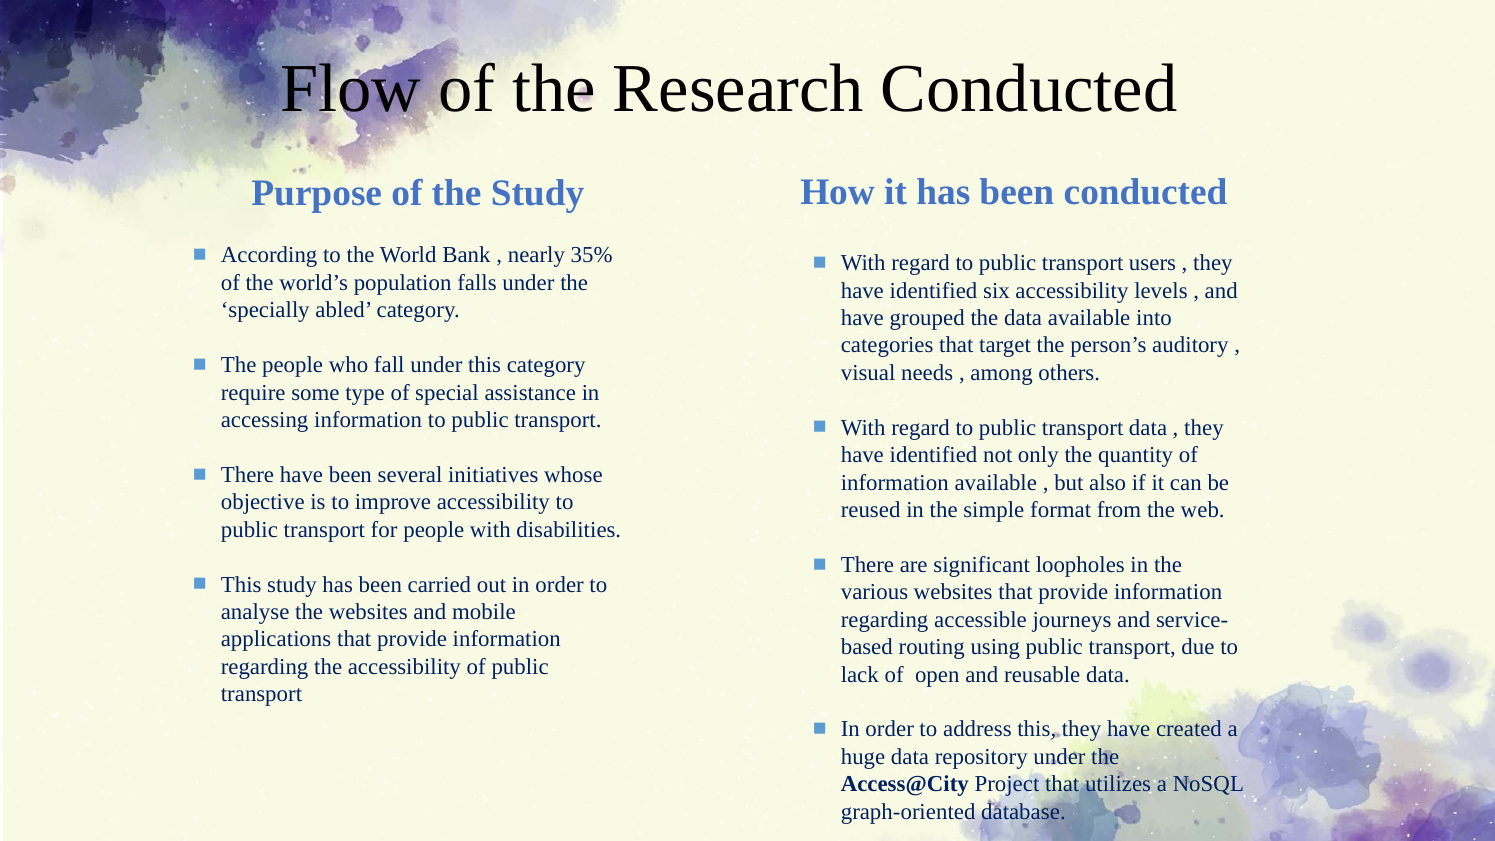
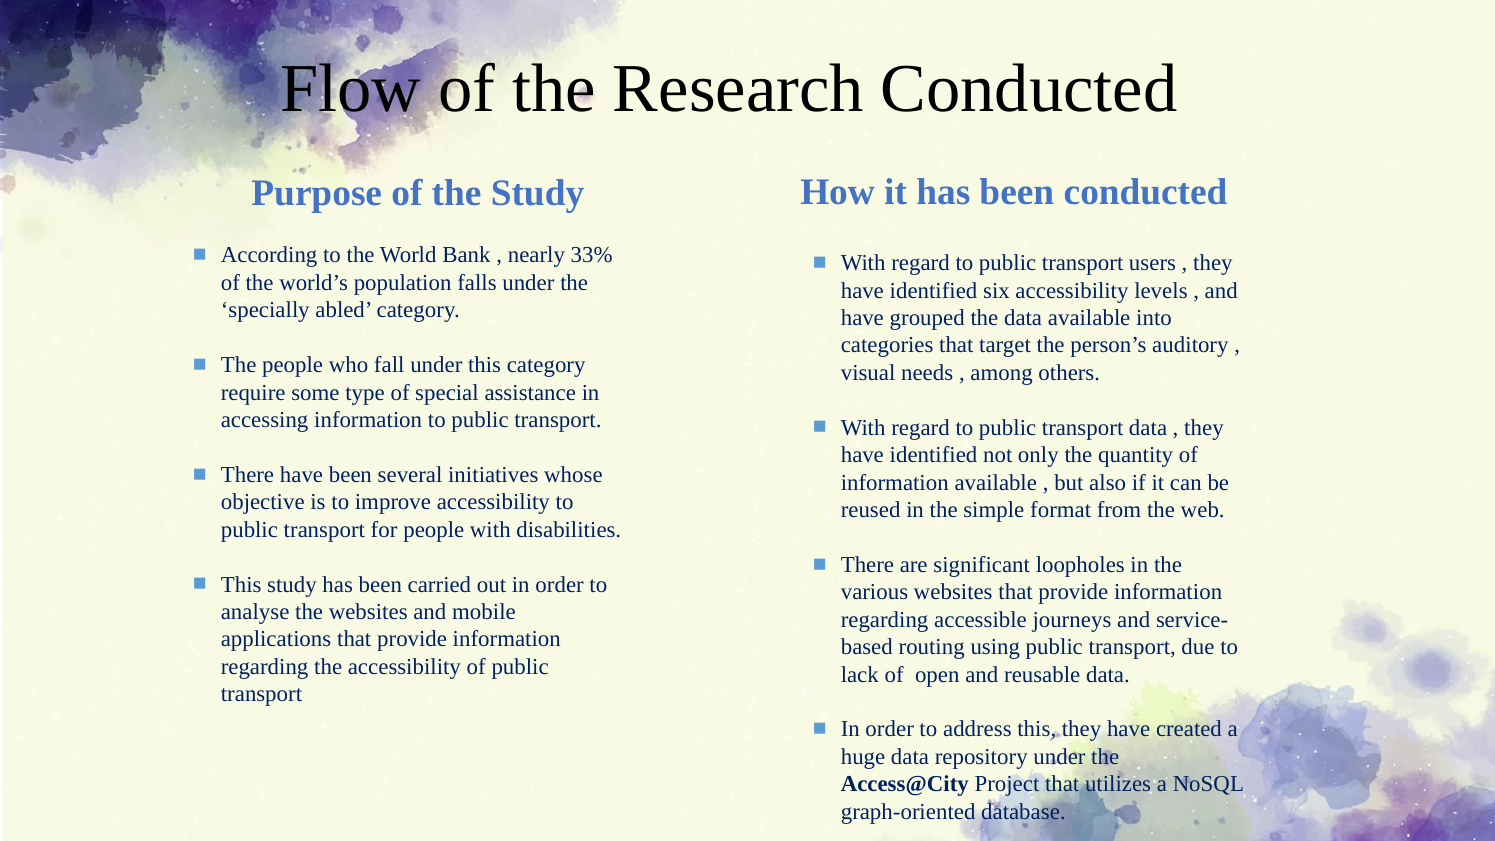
35%: 35% -> 33%
